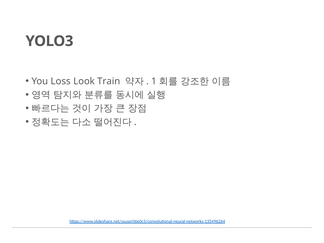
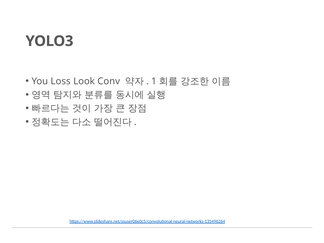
Train: Train -> Conv
